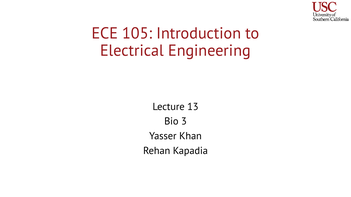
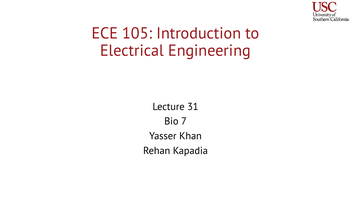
13: 13 -> 31
3: 3 -> 7
